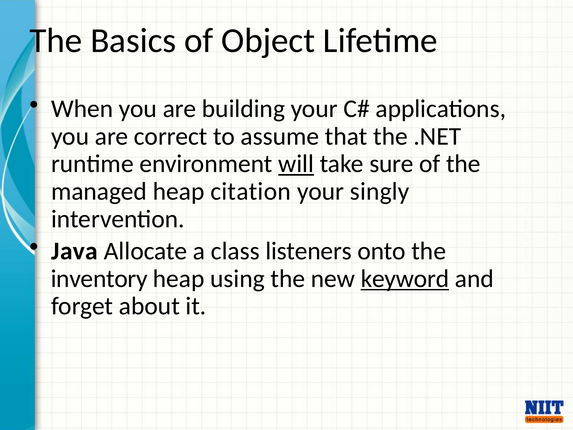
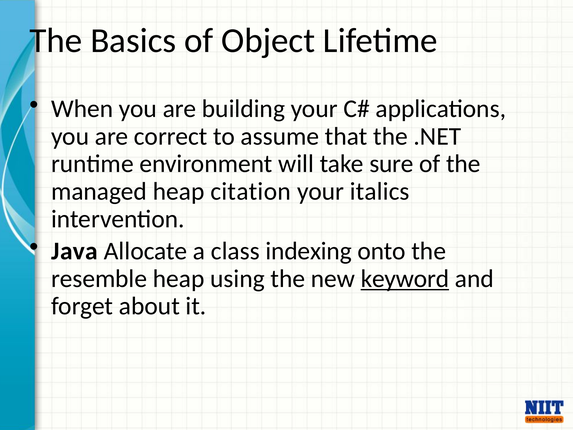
will underline: present -> none
singly: singly -> italics
listeners: listeners -> indexing
inventory: inventory -> resemble
